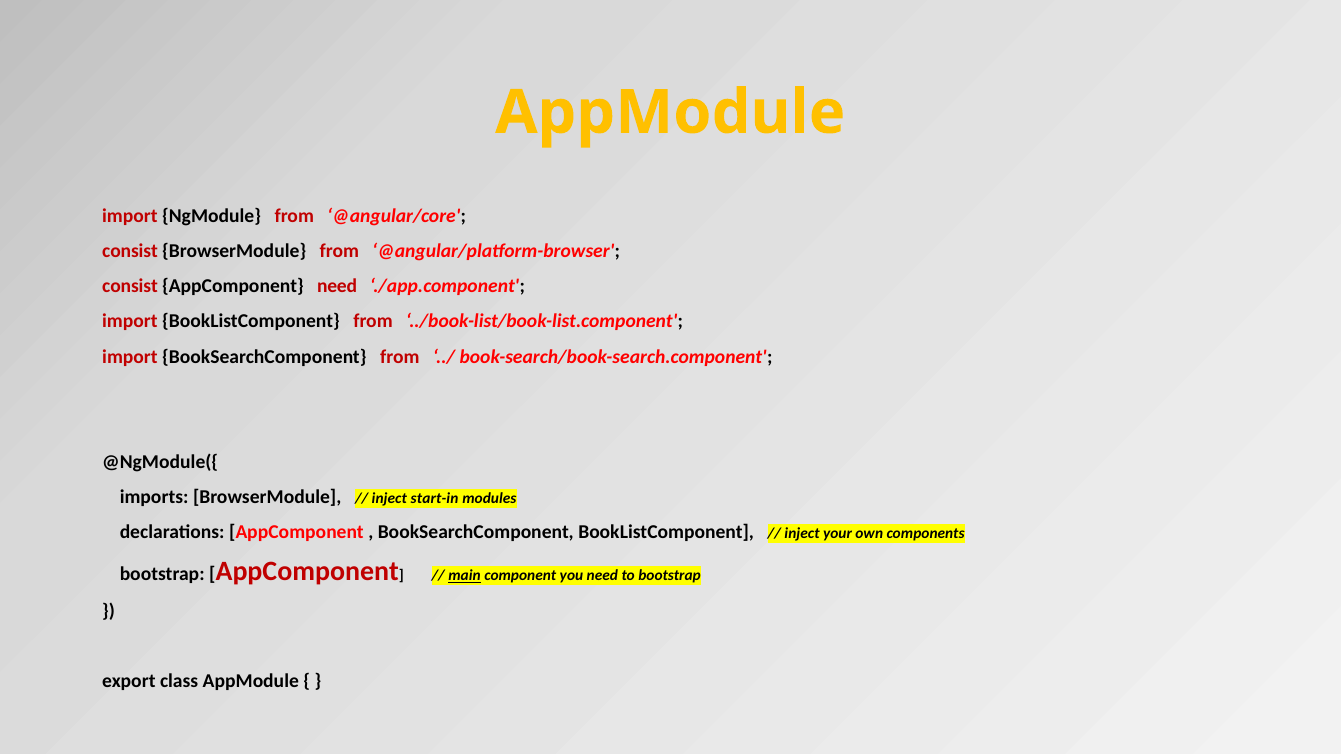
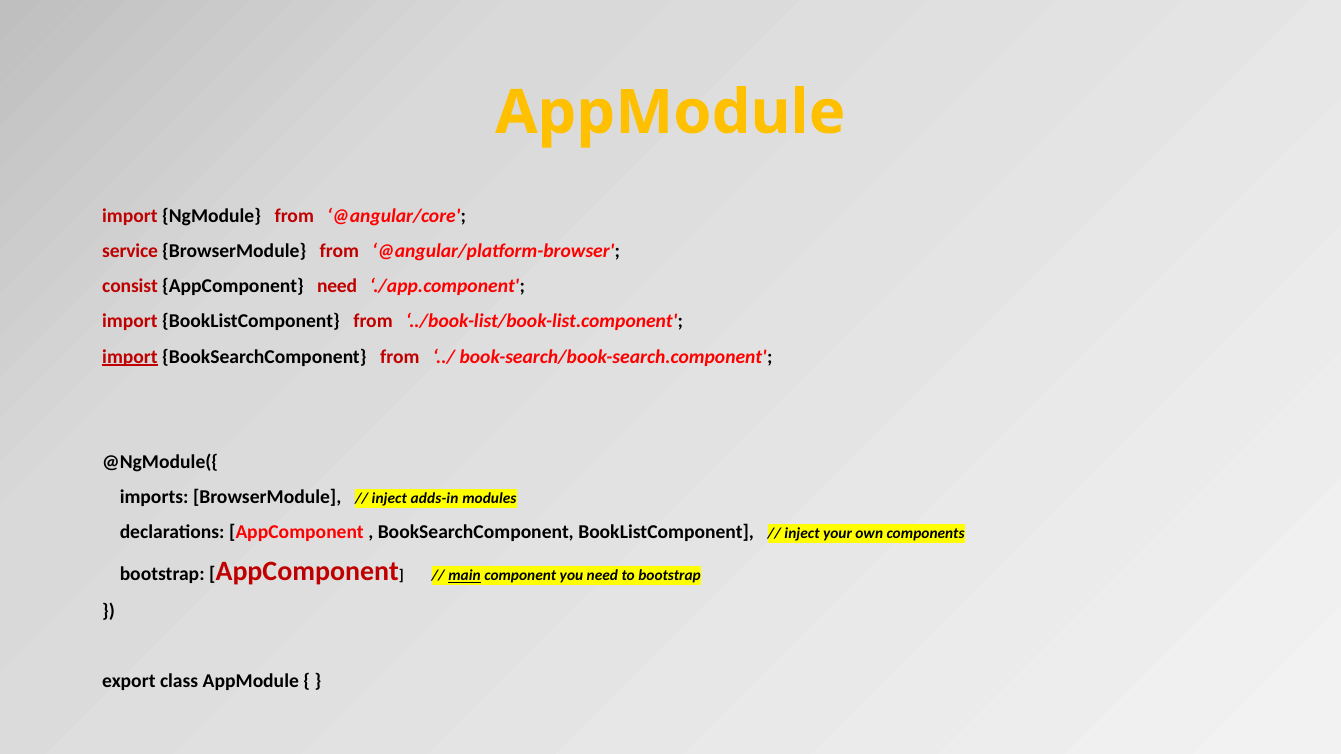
consist at (130, 251): consist -> service
import at (130, 357) underline: none -> present
start-in: start-in -> adds-in
